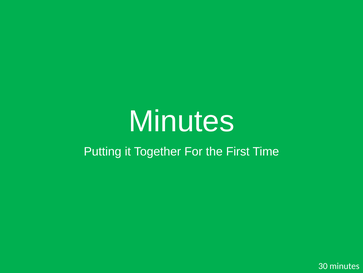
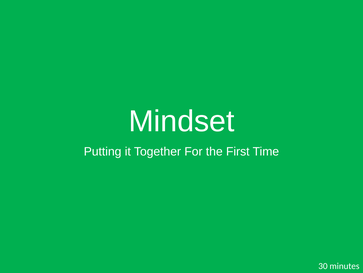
Minutes at (181, 121): Minutes -> Mindset
